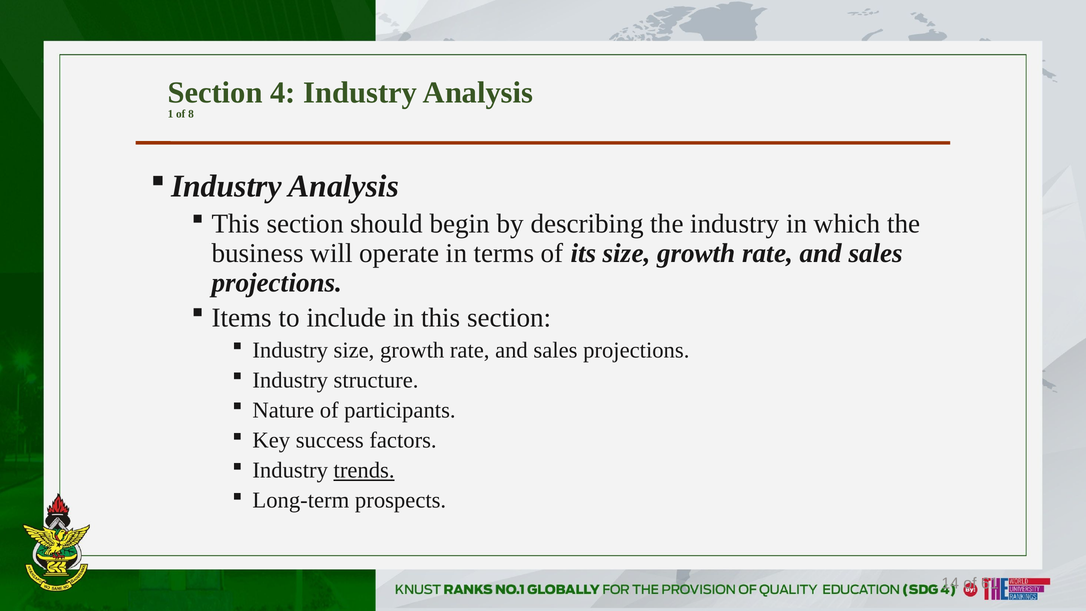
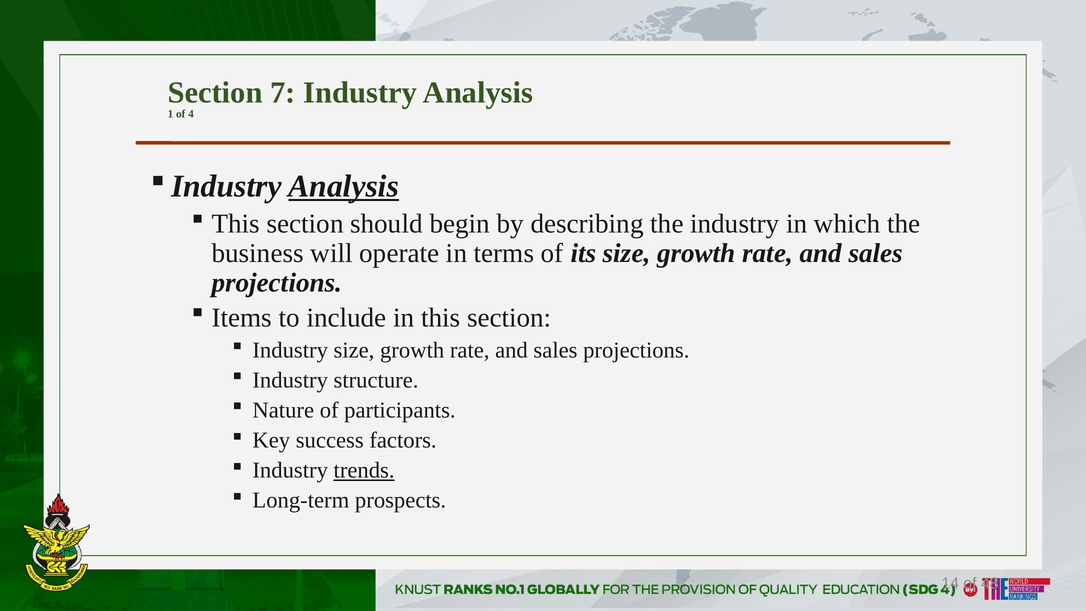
4: 4 -> 7
8: 8 -> 4
Analysis at (344, 186) underline: none -> present
61: 61 -> 48
